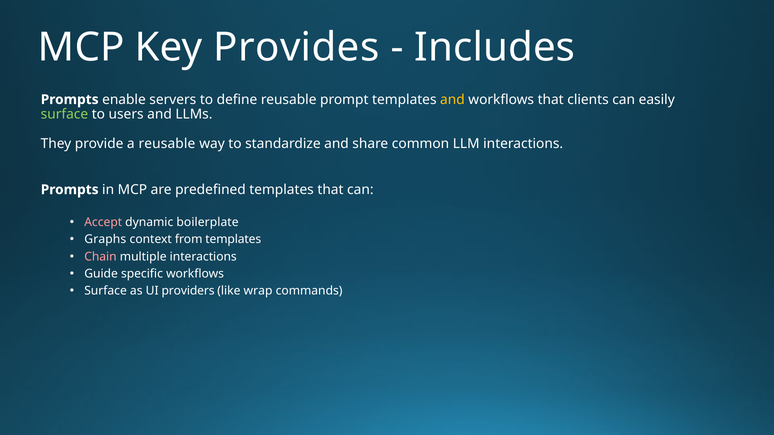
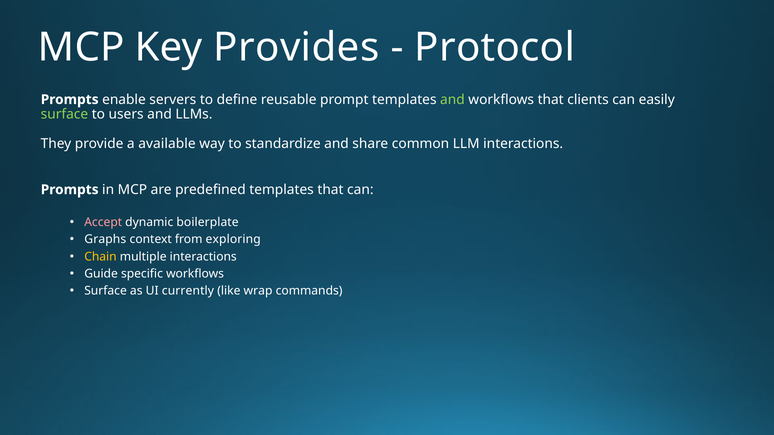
Includes: Includes -> Protocol
and at (452, 100) colour: yellow -> light green
a reusable: reusable -> available
from templates: templates -> exploring
Chain colour: pink -> yellow
providers: providers -> currently
